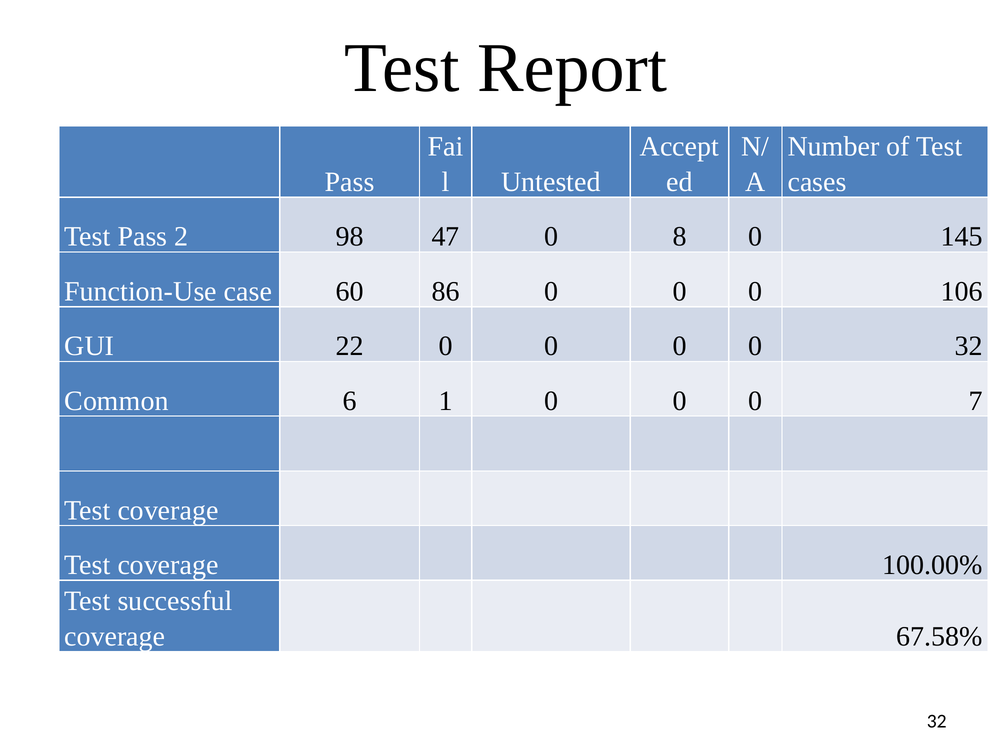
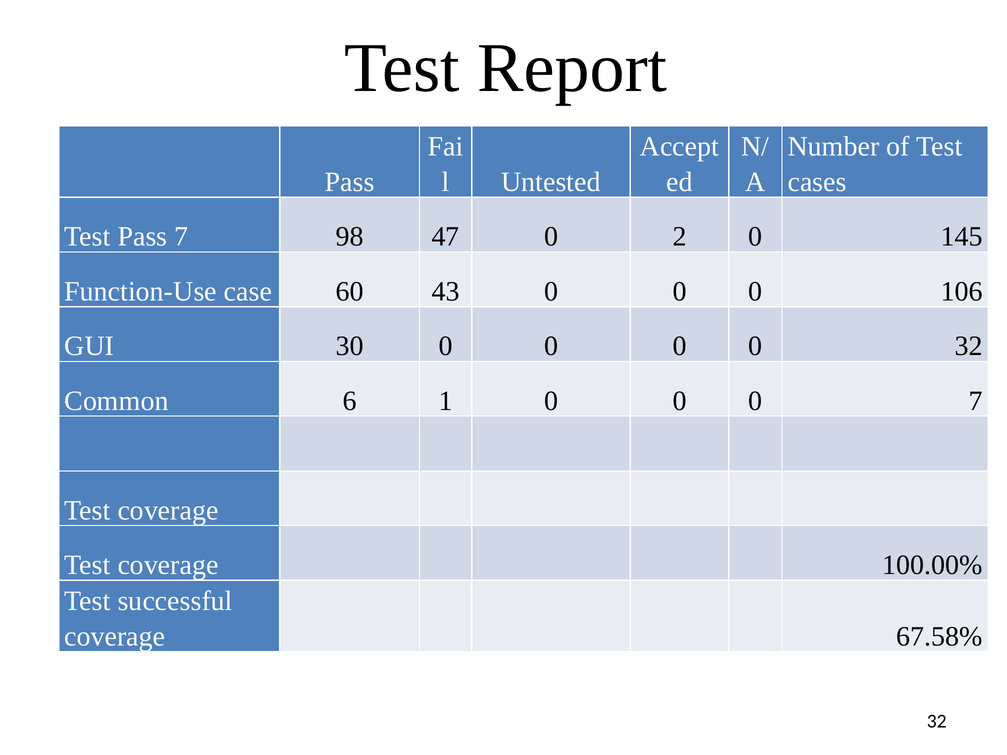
Pass 2: 2 -> 7
8: 8 -> 2
86: 86 -> 43
22: 22 -> 30
